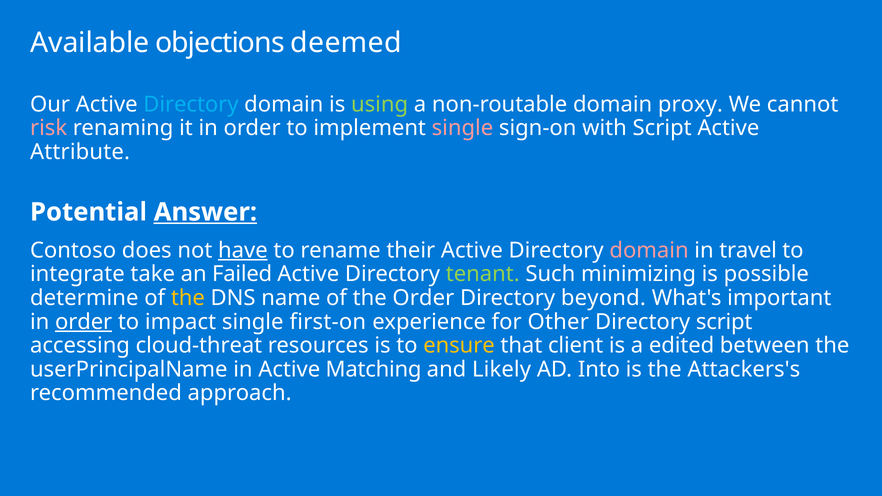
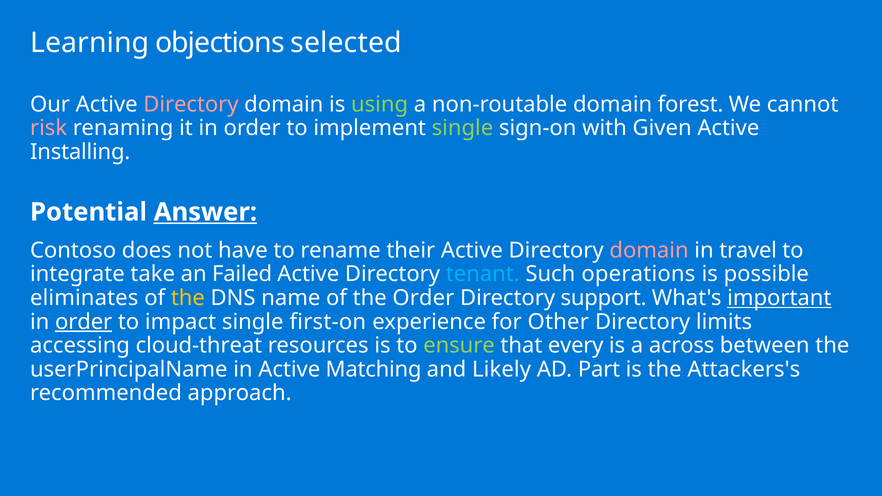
Available: Available -> Learning
deemed: deemed -> selected
Directory at (191, 104) colour: light blue -> pink
proxy: proxy -> forest
single at (462, 128) colour: pink -> light green
with Script: Script -> Given
Attribute: Attribute -> Installing
have underline: present -> none
tenant colour: light green -> light blue
minimizing: minimizing -> operations
determine: determine -> eliminates
beyond: beyond -> support
important underline: none -> present
Directory script: script -> limits
ensure colour: yellow -> light green
client: client -> every
edited: edited -> across
Into: Into -> Part
